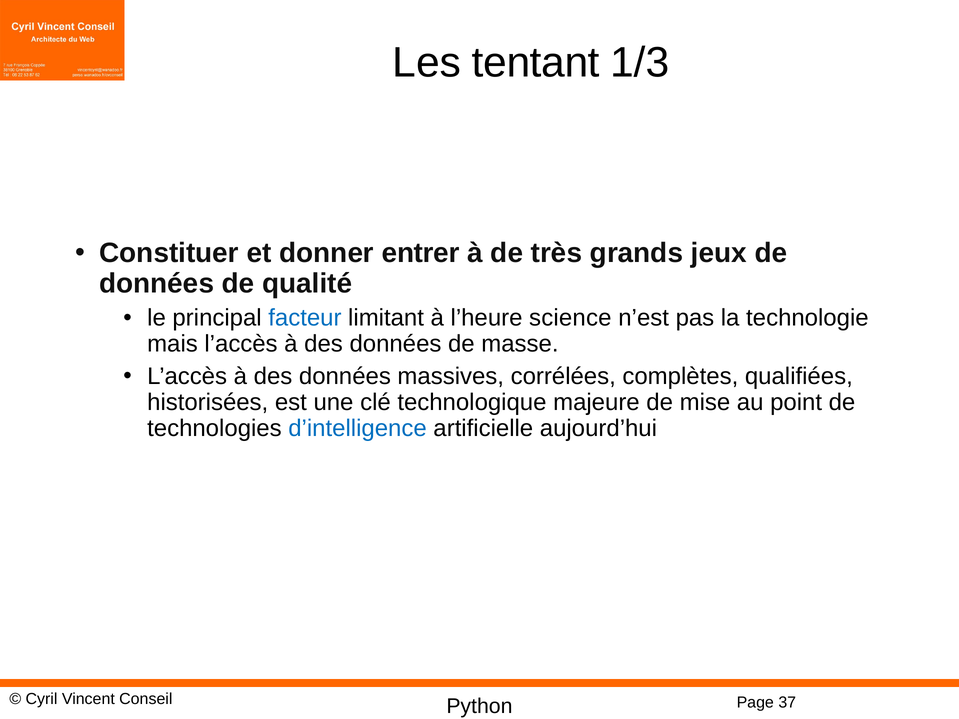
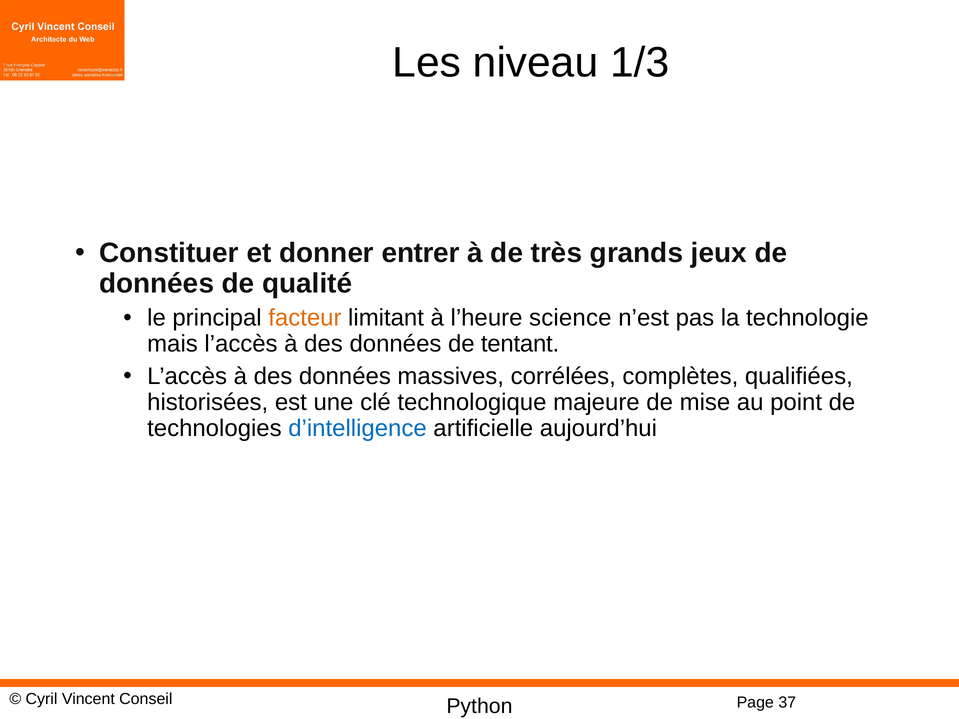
tentant: tentant -> niveau
facteur colour: blue -> orange
masse: masse -> tentant
